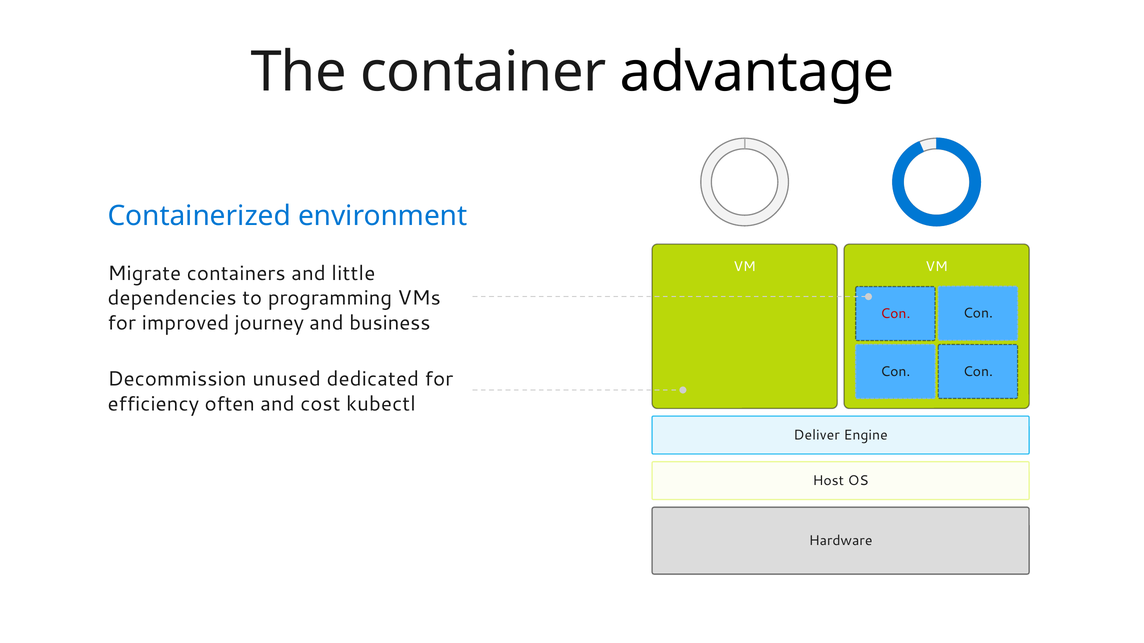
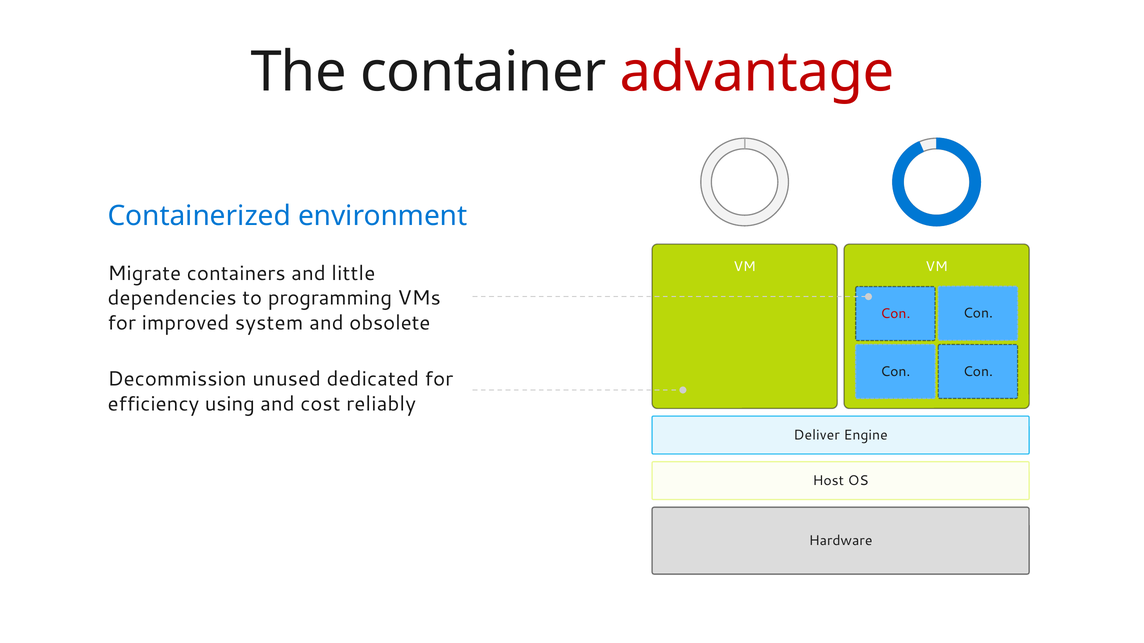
advantage colour: black -> red
journey: journey -> system
business: business -> obsolete
often: often -> using
kubectl: kubectl -> reliably
